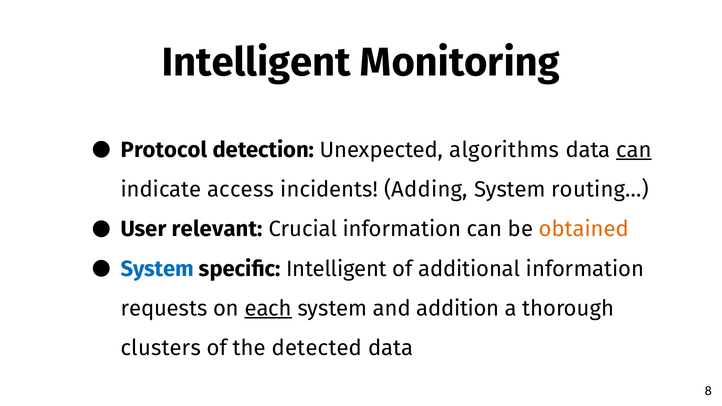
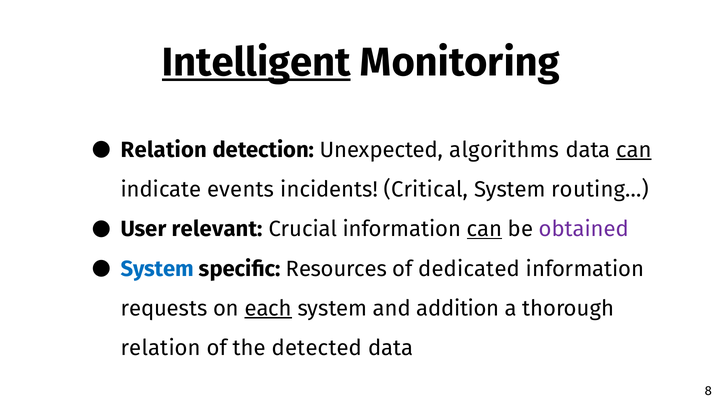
Intelligent at (256, 63) underline: none -> present
Protocol at (164, 150): Protocol -> Relation
access: access -> events
Adding: Adding -> Critical
can at (485, 229) underline: none -> present
obtained colour: orange -> purple
specific Intelligent: Intelligent -> Resources
additional: additional -> dedicated
clusters at (161, 348): clusters -> relation
